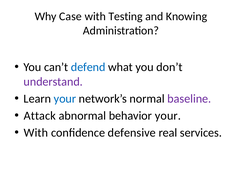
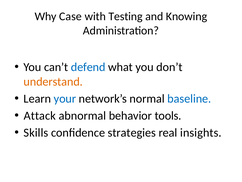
understand colour: purple -> orange
baseline colour: purple -> blue
behavior your: your -> tools
With at (36, 132): With -> Skills
defensive: defensive -> strategies
services: services -> insights
